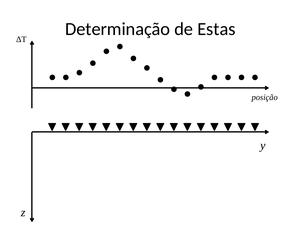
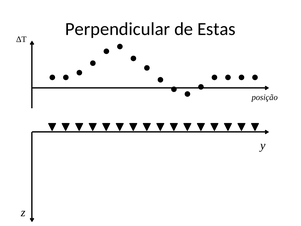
Determinação: Determinação -> Perpendicular
